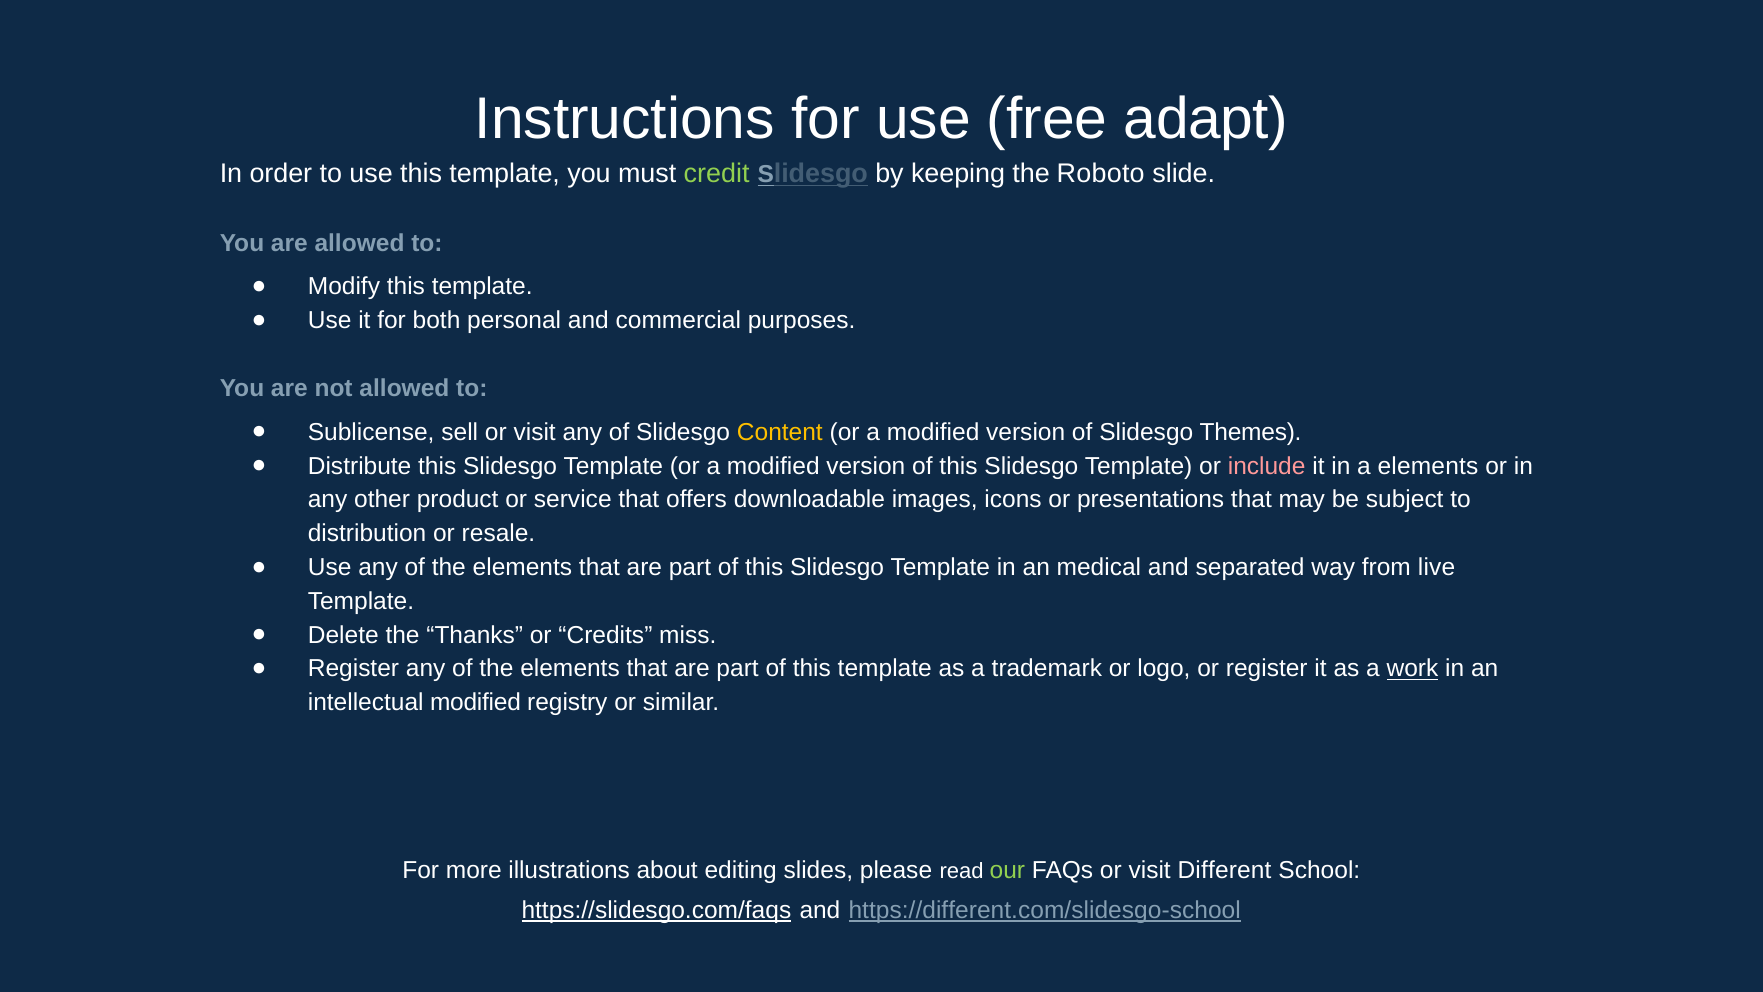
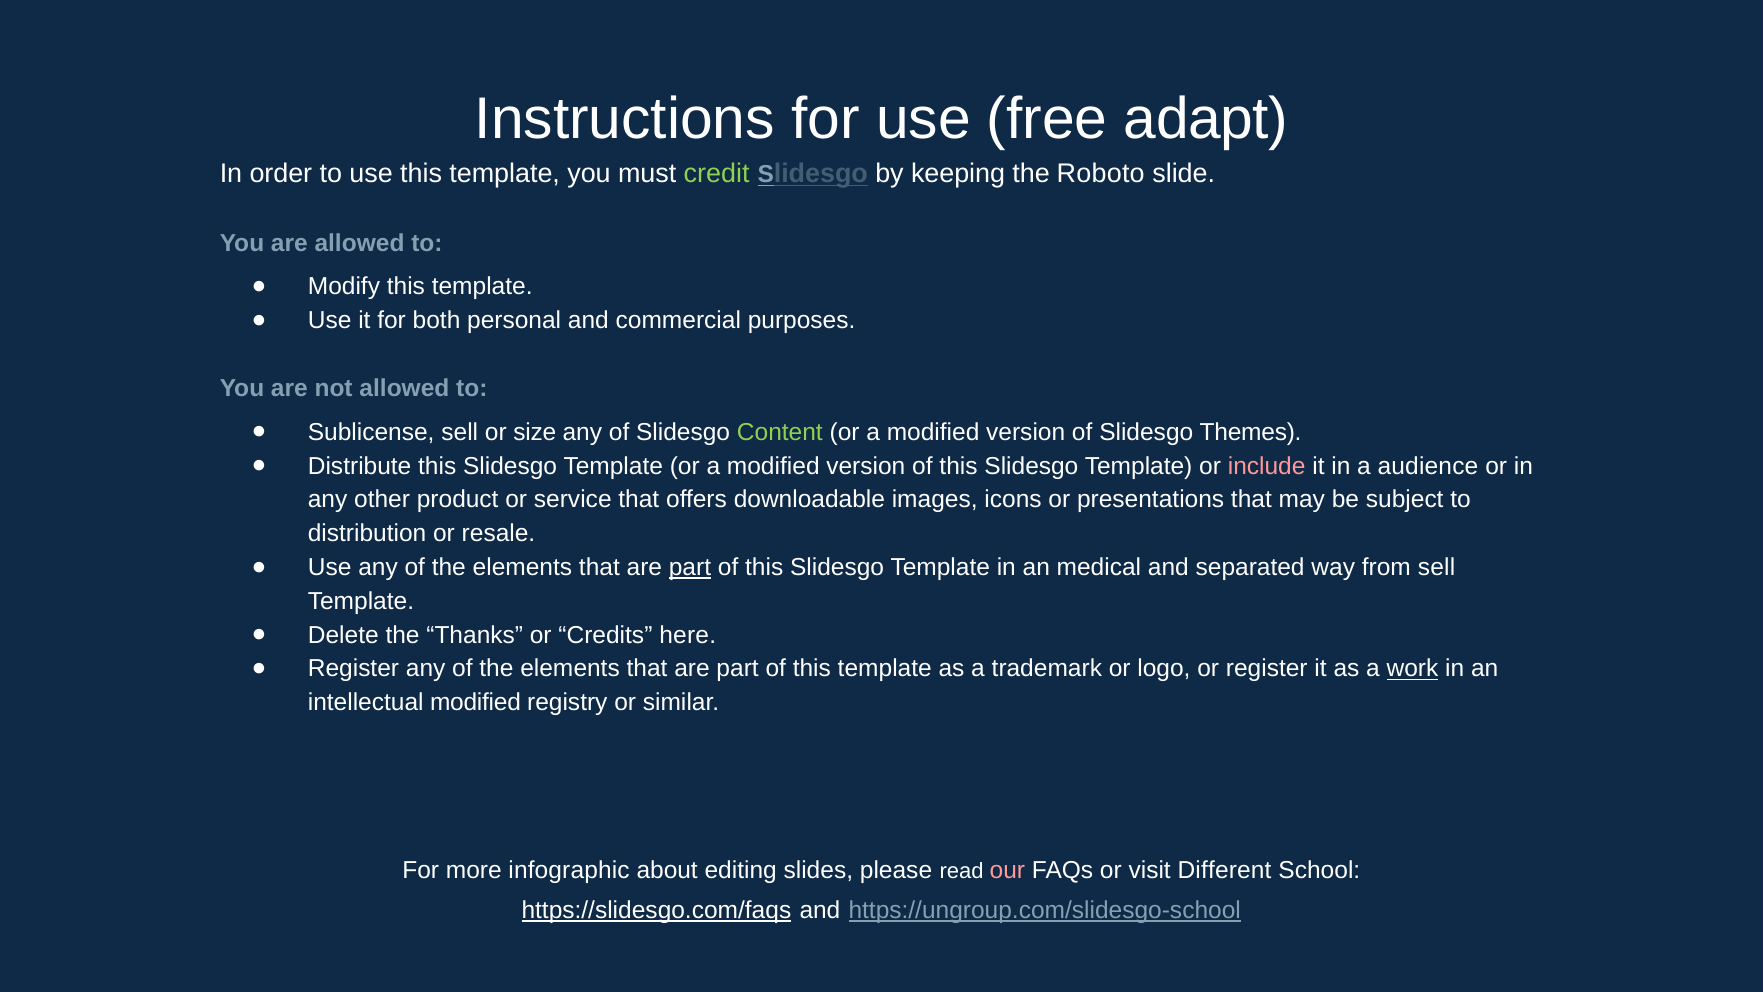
sell or visit: visit -> size
Content colour: yellow -> light green
a elements: elements -> audience
part at (690, 567) underline: none -> present
from live: live -> sell
miss: miss -> here
illustrations: illustrations -> infographic
our colour: light green -> pink
https://different.com/slidesgo-school: https://different.com/slidesgo-school -> https://ungroup.com/slidesgo-school
